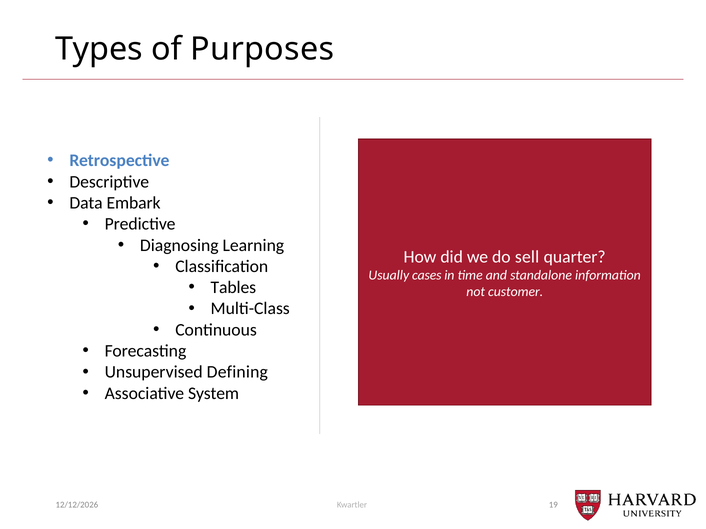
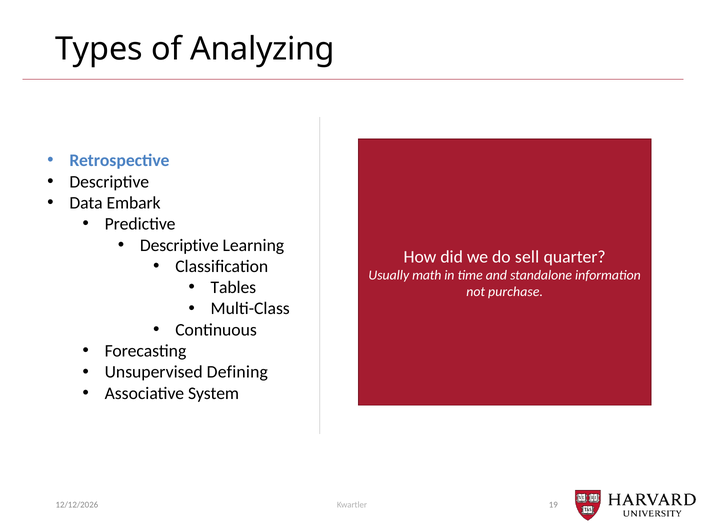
Purposes: Purposes -> Analyzing
Diagnosing at (179, 245): Diagnosing -> Descriptive
cases: cases -> math
customer: customer -> purchase
